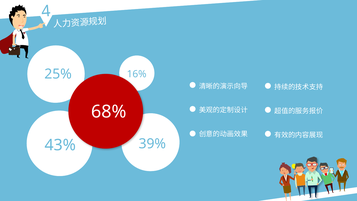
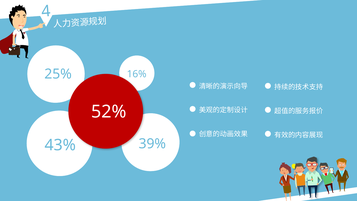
68%: 68% -> 52%
